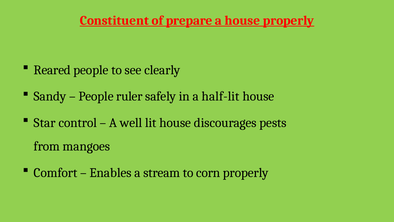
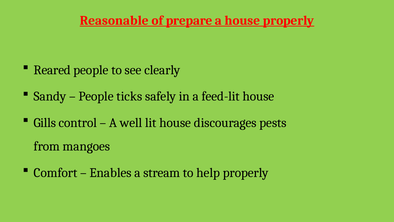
Constituent: Constituent -> Reasonable
ruler: ruler -> ticks
half-lit: half-lit -> feed-lit
Star: Star -> Gills
corn: corn -> help
